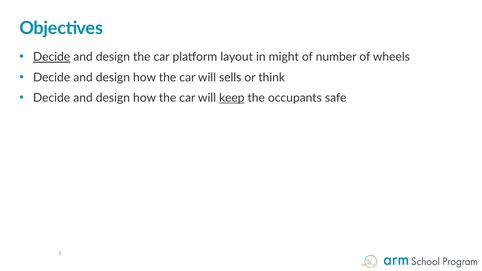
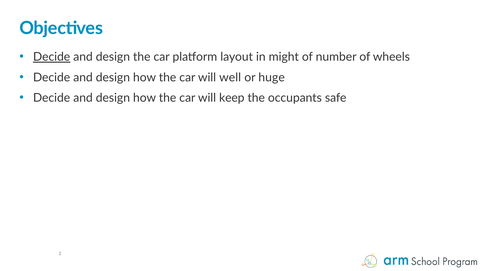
sells: sells -> well
think: think -> huge
keep underline: present -> none
